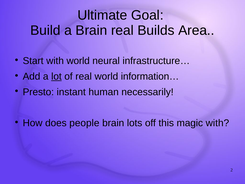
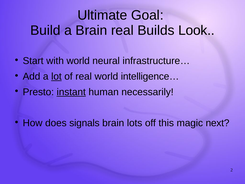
Area: Area -> Look
information…: information… -> intelligence…
instant underline: none -> present
people: people -> signals
magic with: with -> next
